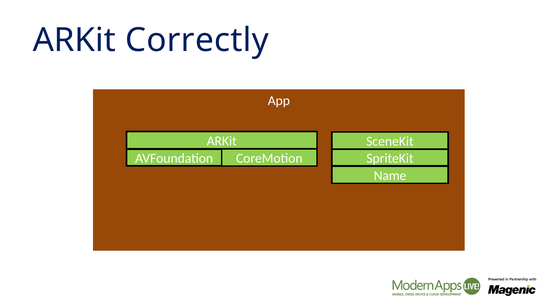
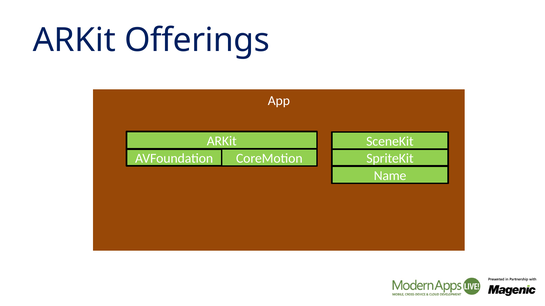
Correctly: Correctly -> Offerings
